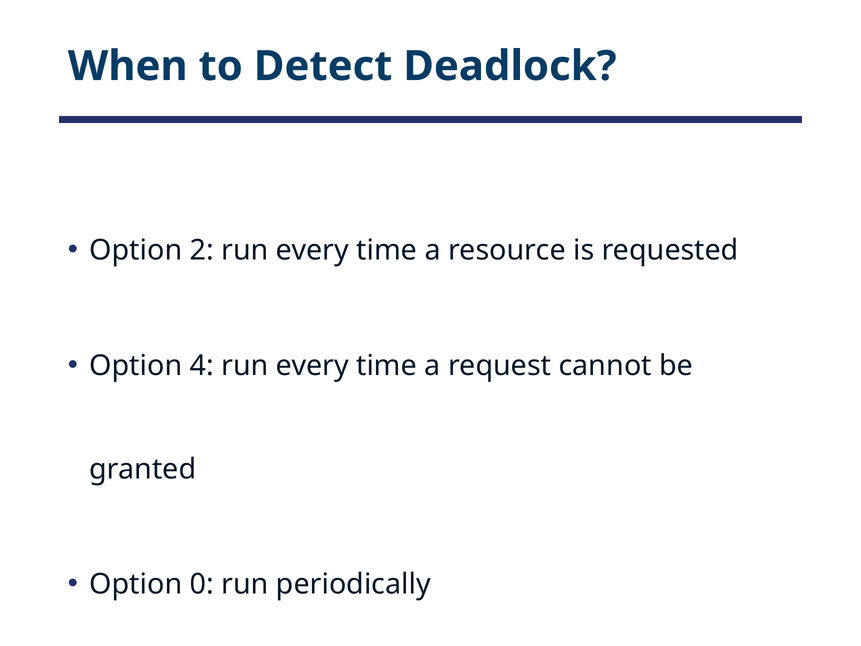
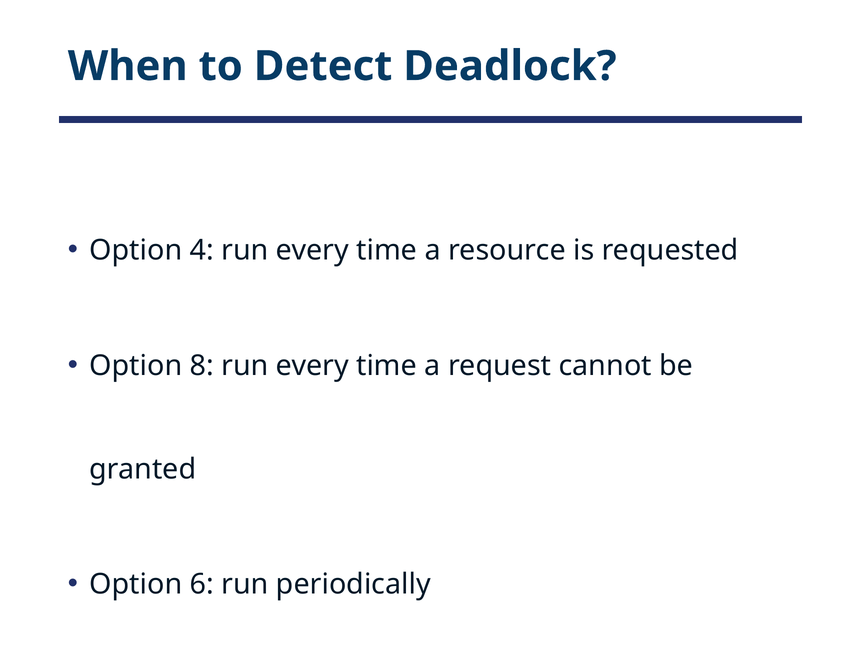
2: 2 -> 4
4: 4 -> 8
0: 0 -> 6
